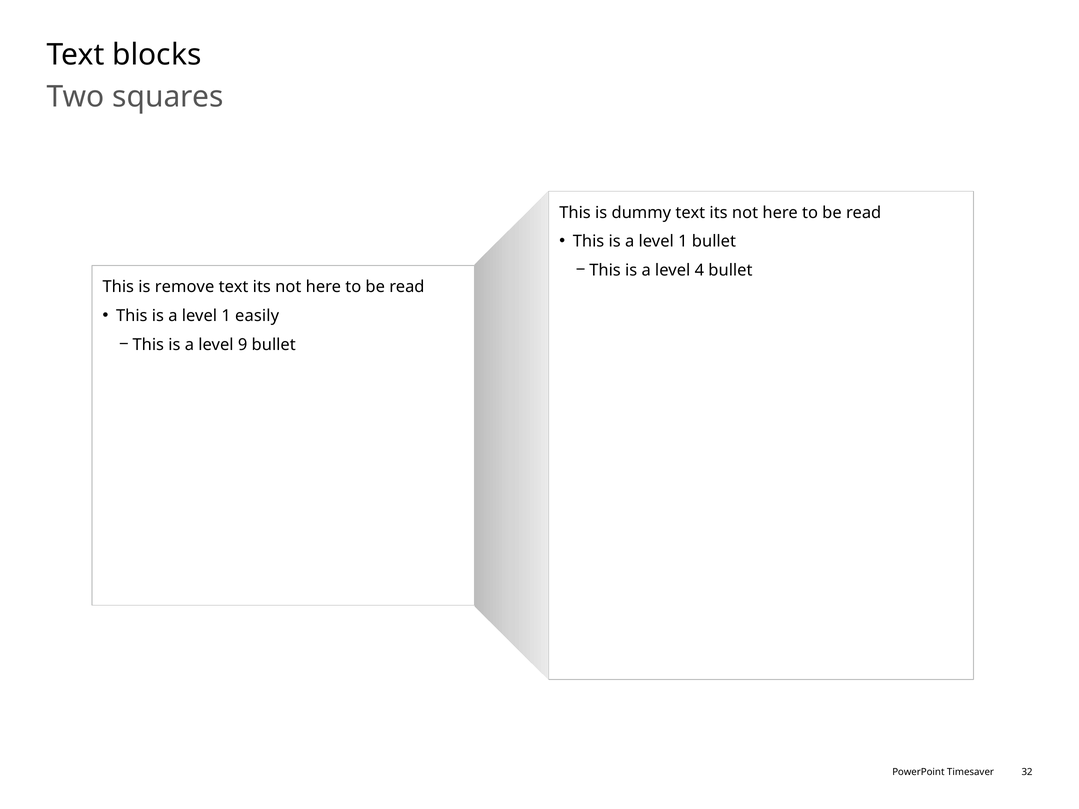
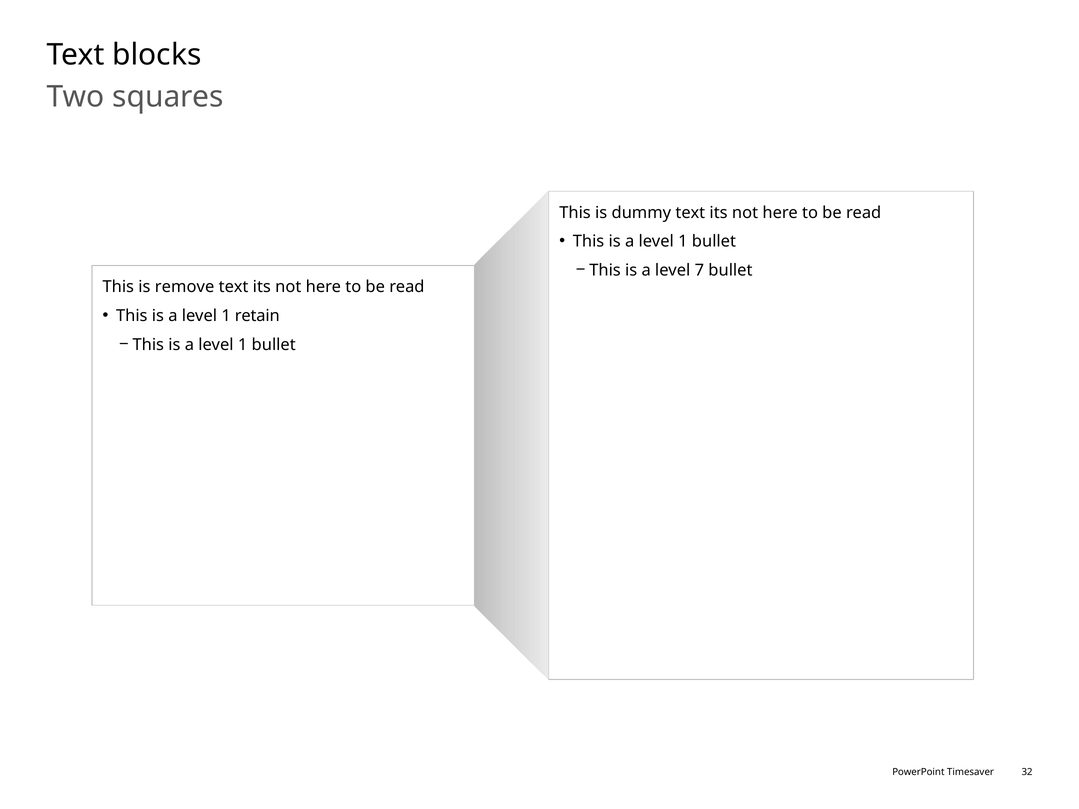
4: 4 -> 7
easily: easily -> retain
9 at (243, 345): 9 -> 1
